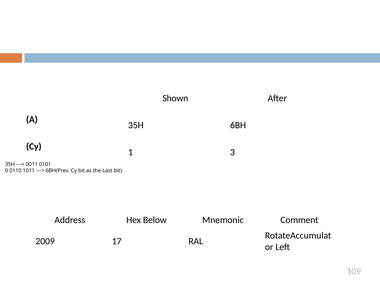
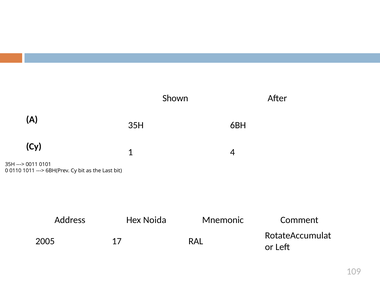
3: 3 -> 4
Below: Below -> Noida
2009: 2009 -> 2005
